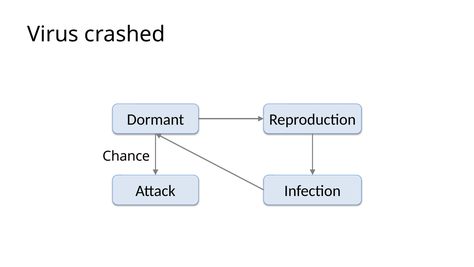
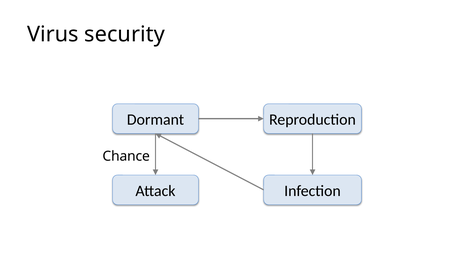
crashed: crashed -> security
